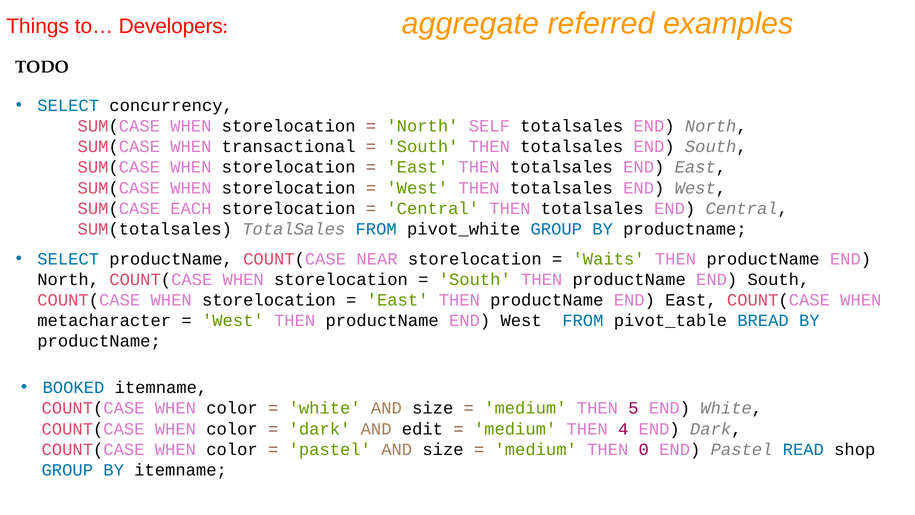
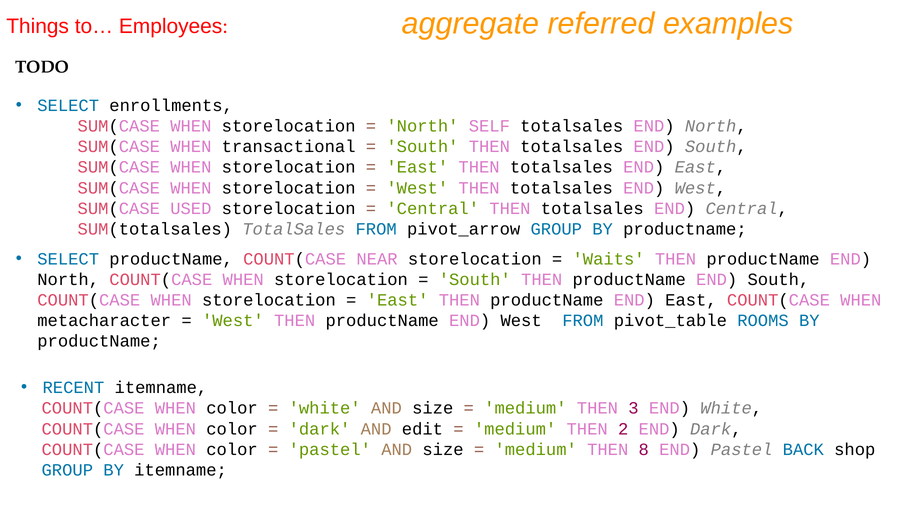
Developers: Developers -> Employees
concurrency: concurrency -> enrollments
EACH: EACH -> USED
pivot_white: pivot_white -> pivot_arrow
BREAD: BREAD -> ROOMS
BOOKED: BOOKED -> RECENT
5: 5 -> 3
4: 4 -> 2
0: 0 -> 8
READ: READ -> BACK
